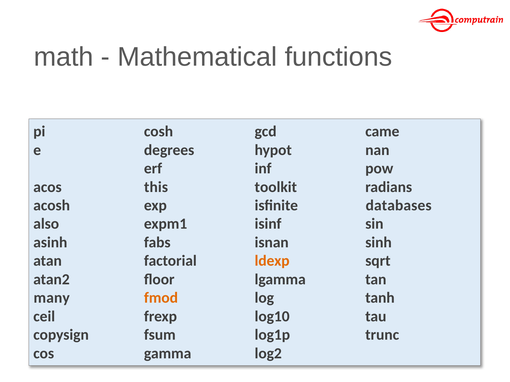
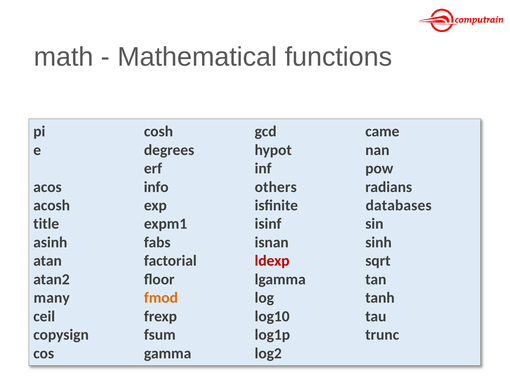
this: this -> info
toolkit: toolkit -> others
also: also -> title
ldexp colour: orange -> red
